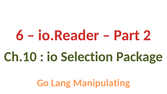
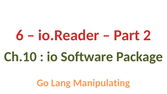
Selection: Selection -> Software
